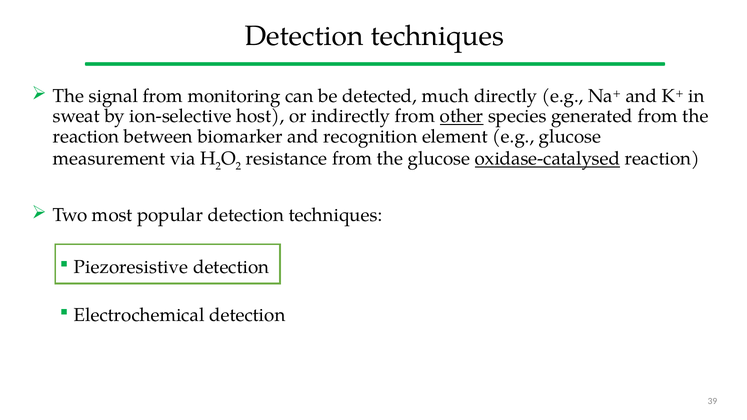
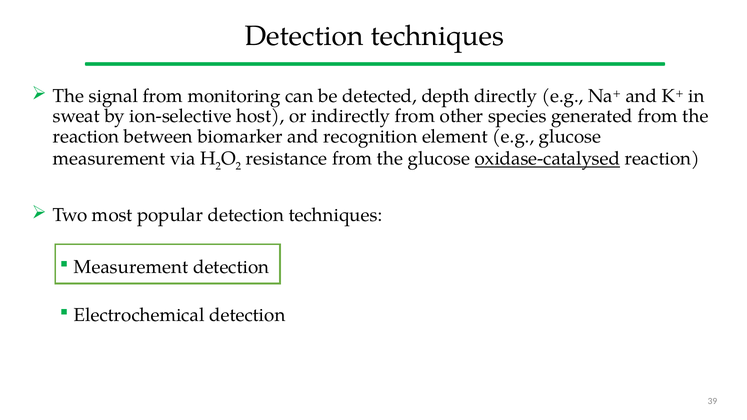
much: much -> depth
other underline: present -> none
Piezoresistive at (131, 267): Piezoresistive -> Measurement
